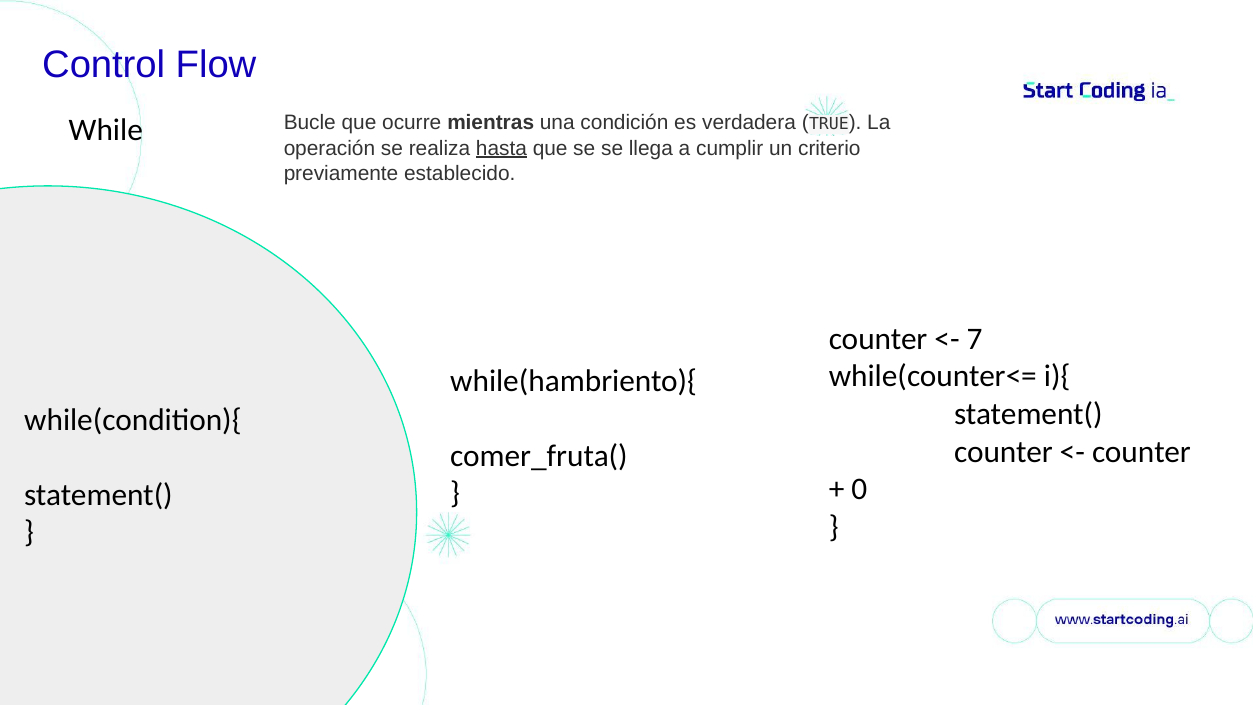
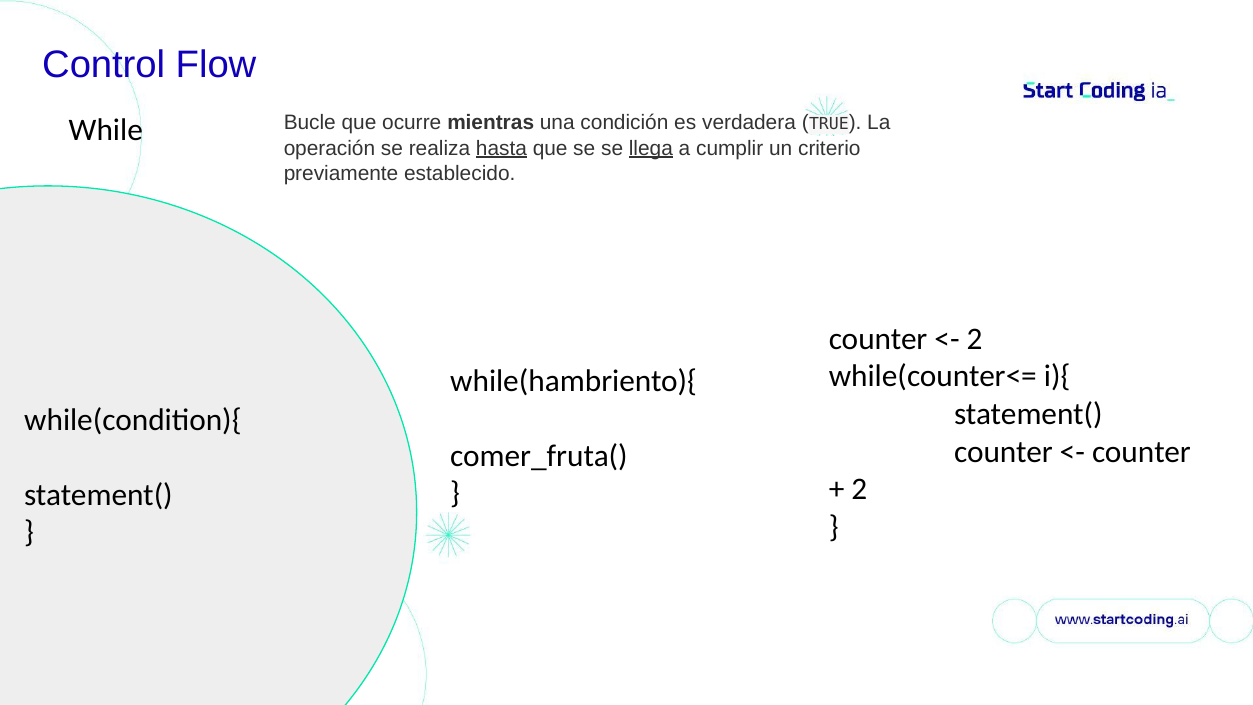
llega underline: none -> present
7 at (975, 339): 7 -> 2
0 at (859, 489): 0 -> 2
